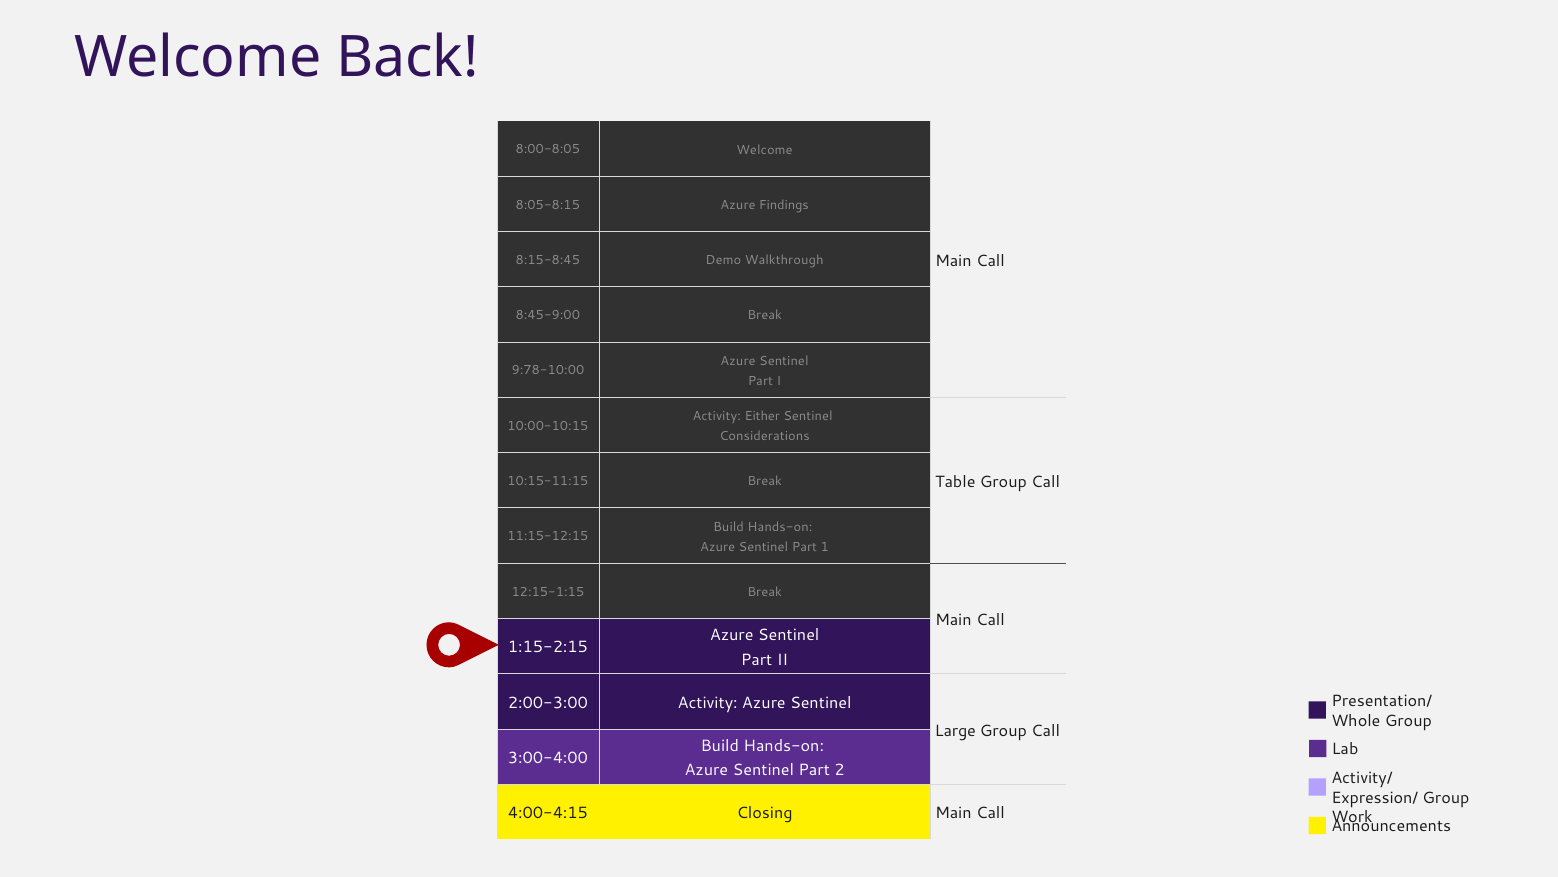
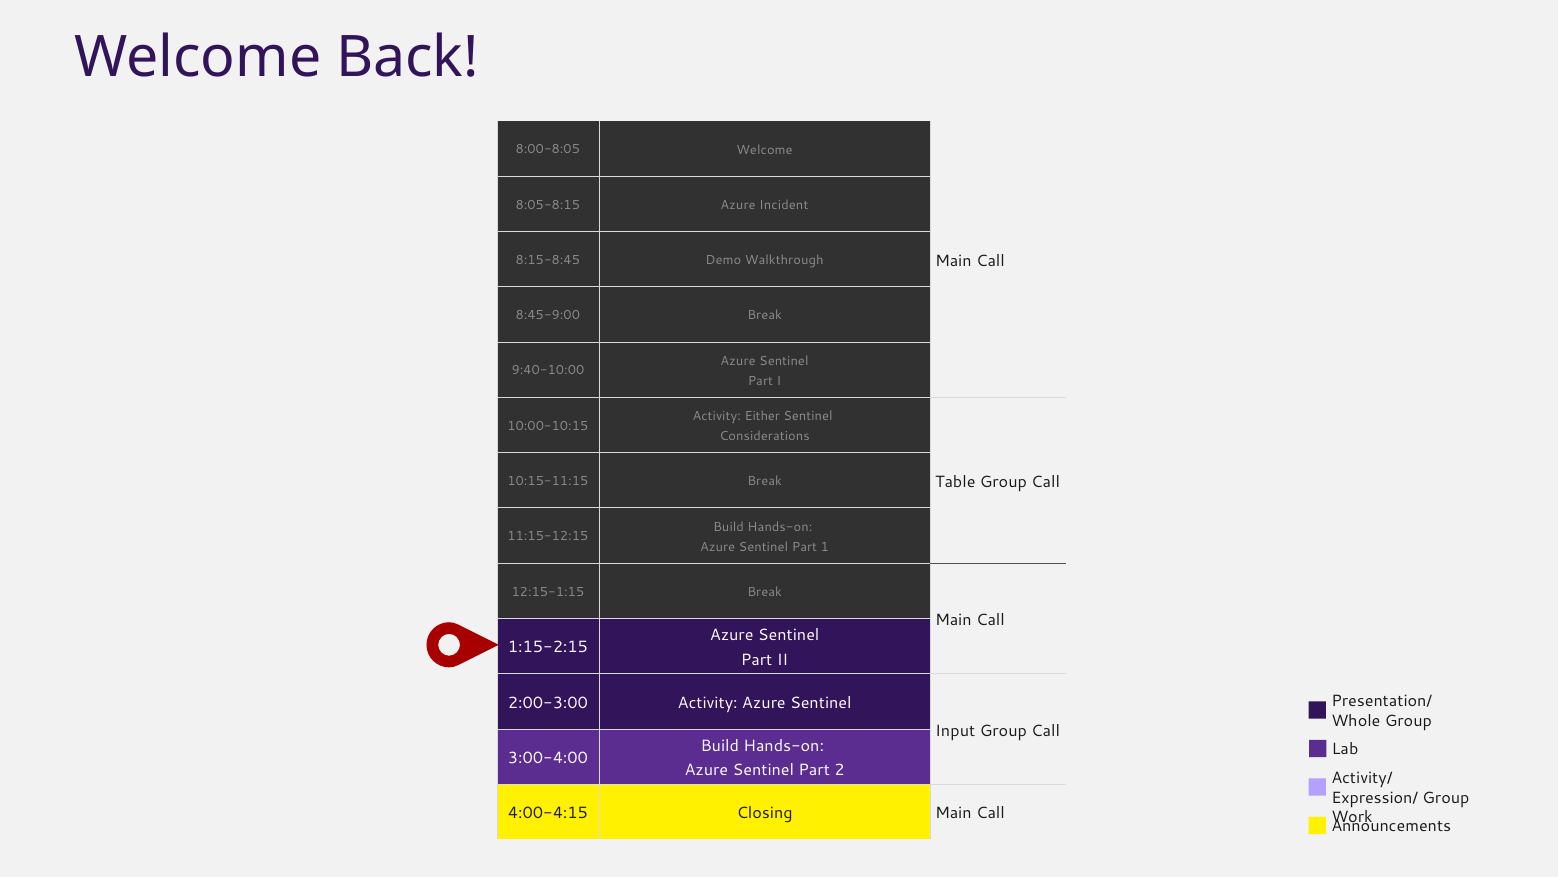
Findings: Findings -> Incident
9:78-10:00: 9:78-10:00 -> 9:40-10:00
Large: Large -> Input
